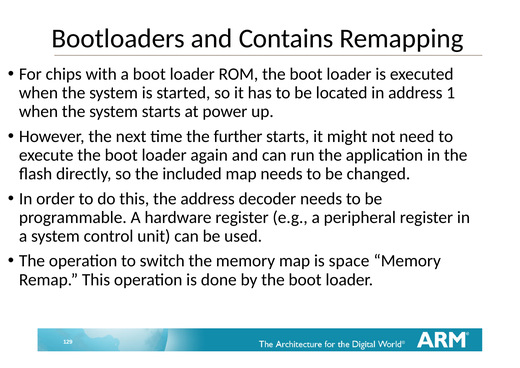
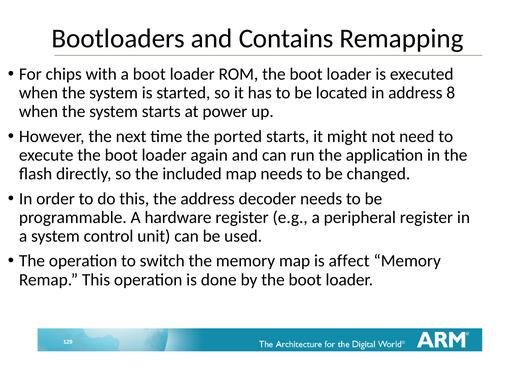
1: 1 -> 8
further: further -> ported
space: space -> affect
